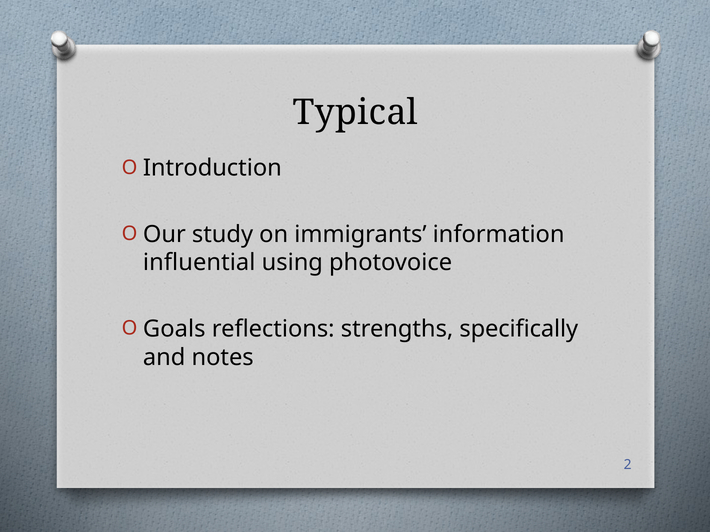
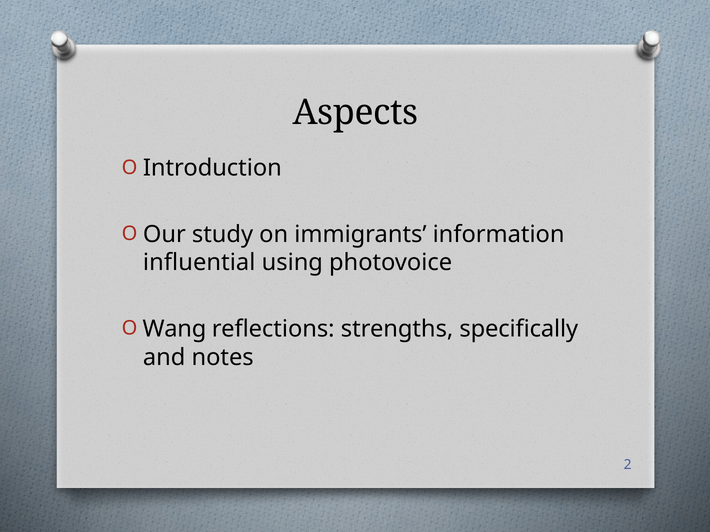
Typical: Typical -> Aspects
Goals: Goals -> Wang
